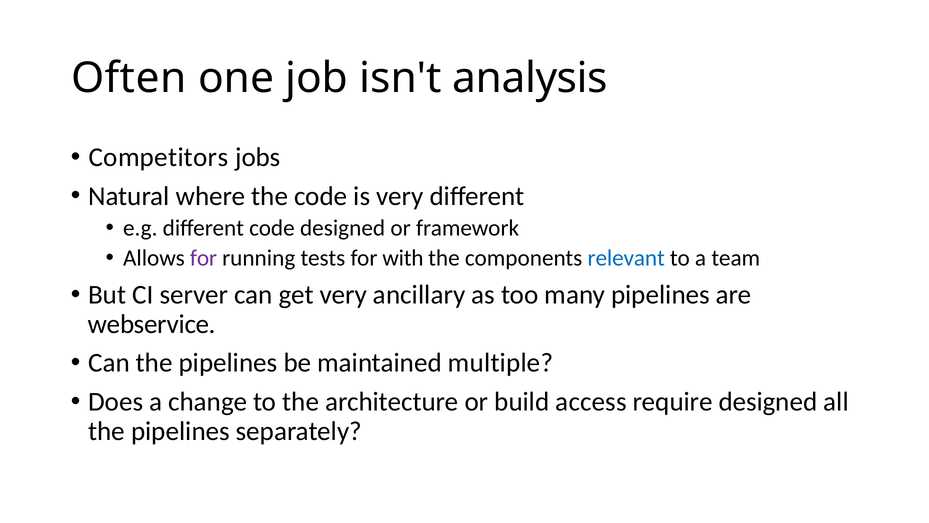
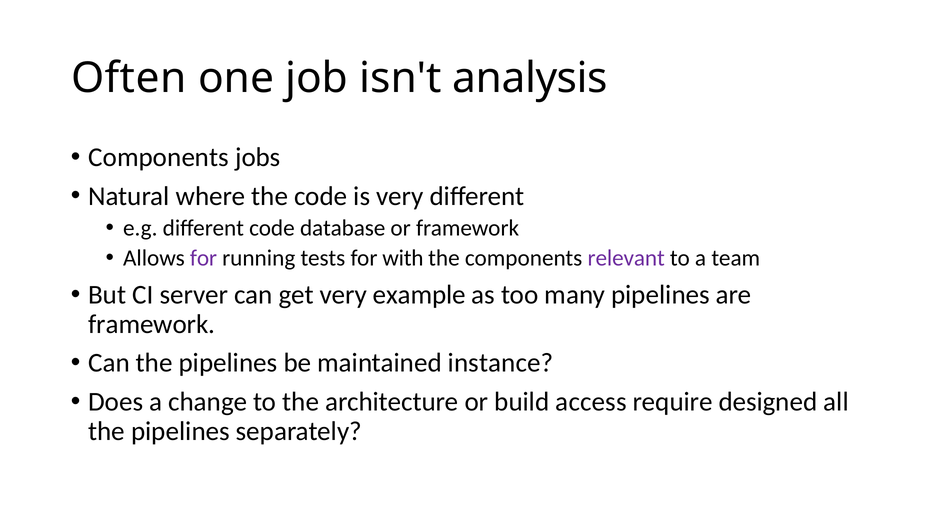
Competitors at (158, 157): Competitors -> Components
code designed: designed -> database
relevant colour: blue -> purple
ancillary: ancillary -> example
webservice at (152, 324): webservice -> framework
multiple: multiple -> instance
